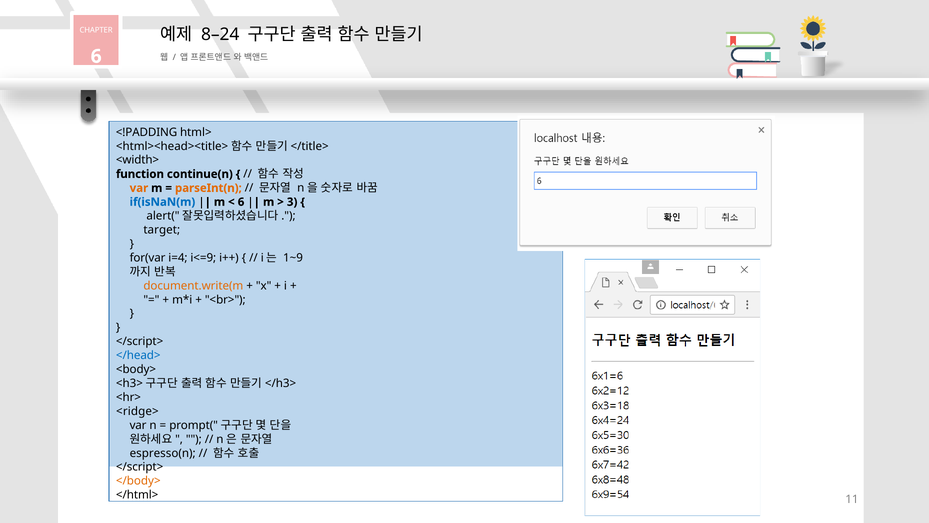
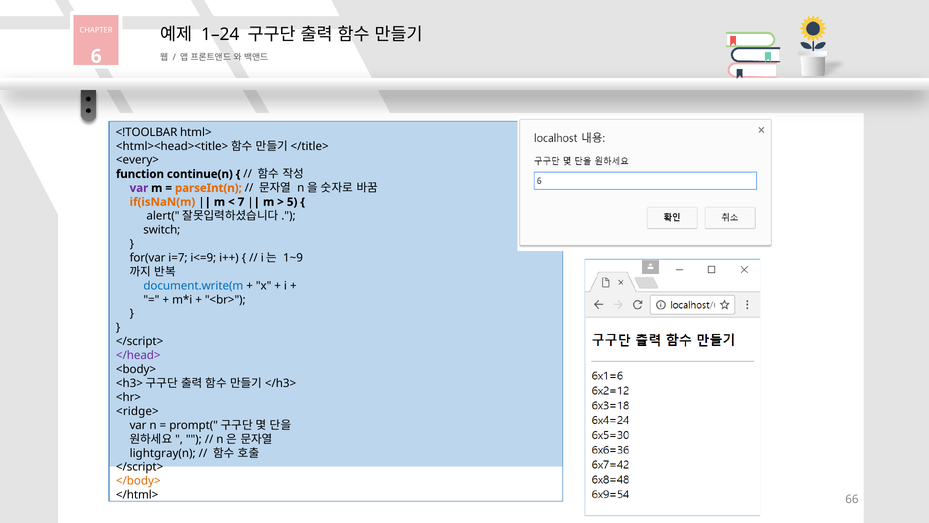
8–24: 8–24 -> 1–24
<!PADDING: <!PADDING -> <!TOOLBAR
<width>: <width> -> <every>
var at (139, 188) colour: orange -> purple
if(isNaN(m colour: blue -> orange
6 at (241, 202): 6 -> 7
3: 3 -> 5
target: target -> switch
i=4: i=4 -> i=7
document.write(m colour: orange -> blue
</head> colour: blue -> purple
espresso(n: espresso(n -> lightgray(n
11: 11 -> 66
